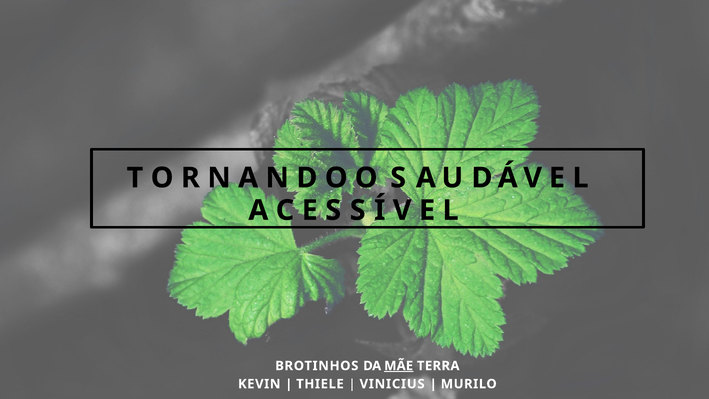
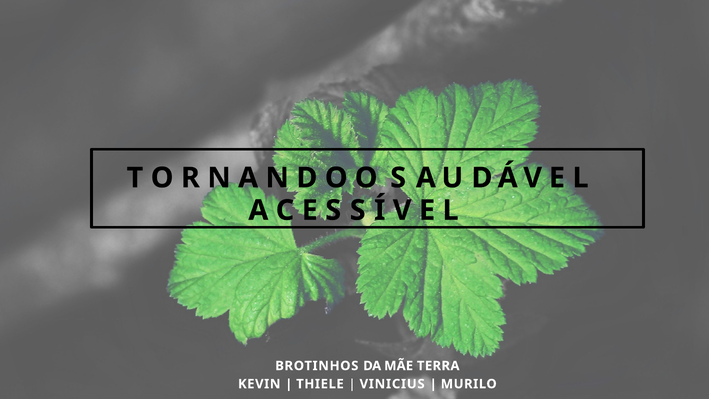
MÃE underline: present -> none
